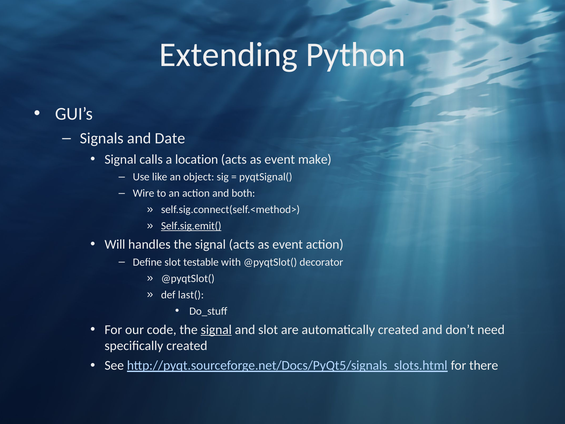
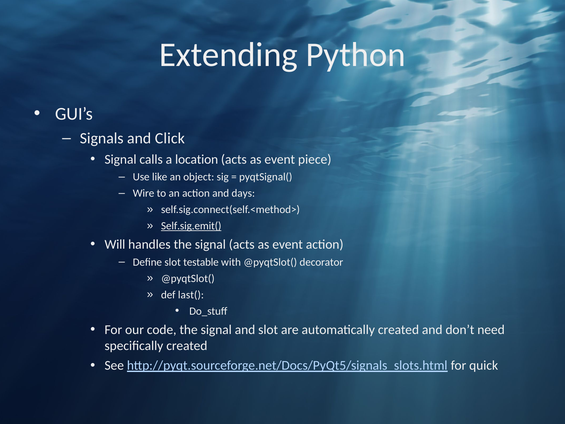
Date: Date -> Click
make: make -> piece
both: both -> days
signal at (216, 329) underline: present -> none
there: there -> quick
